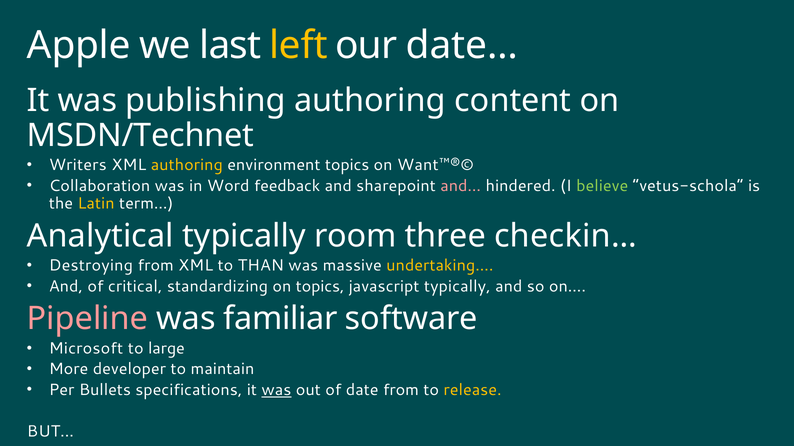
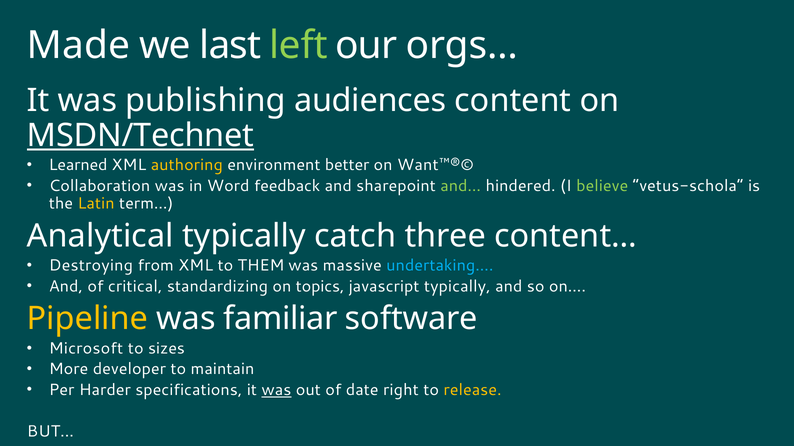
Apple: Apple -> Made
left colour: yellow -> light green
date…: date… -> orgs…
publishing authoring: authoring -> audiences
MSDN/Technet underline: none -> present
Writers: Writers -> Learned
environment topics: topics -> better
and… colour: pink -> light green
room: room -> catch
checkin…: checkin… -> content…
THAN: THAN -> THEM
undertaking… colour: yellow -> light blue
Pipeline colour: pink -> yellow
large: large -> sizes
Bullets: Bullets -> Harder
date from: from -> right
